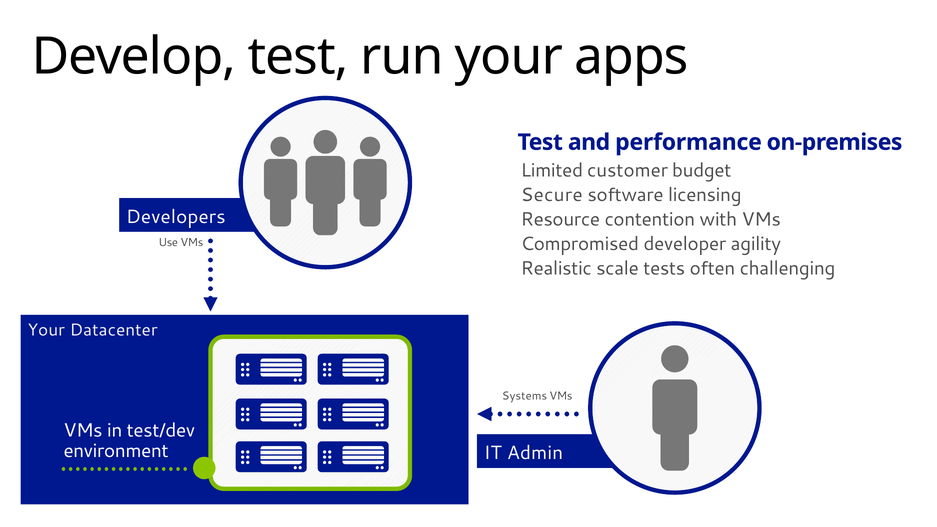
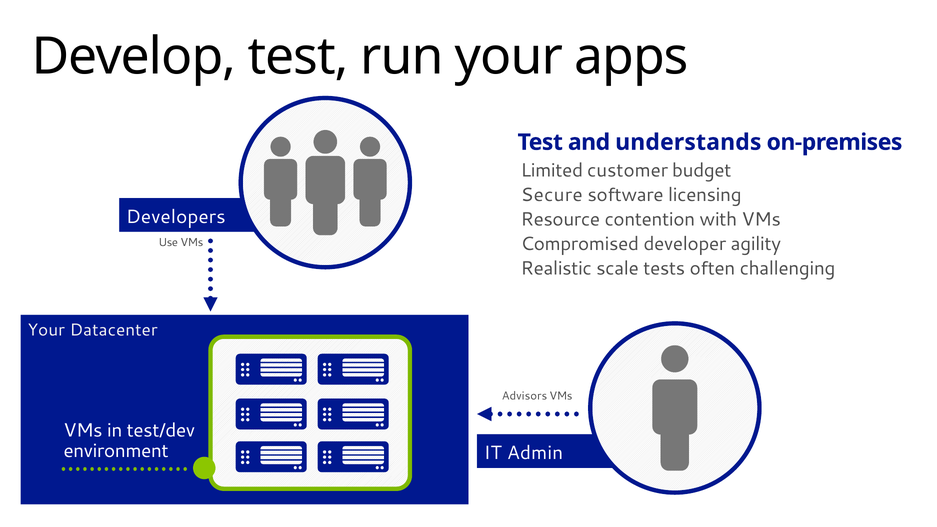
performance: performance -> understands
Systems: Systems -> Advisors
